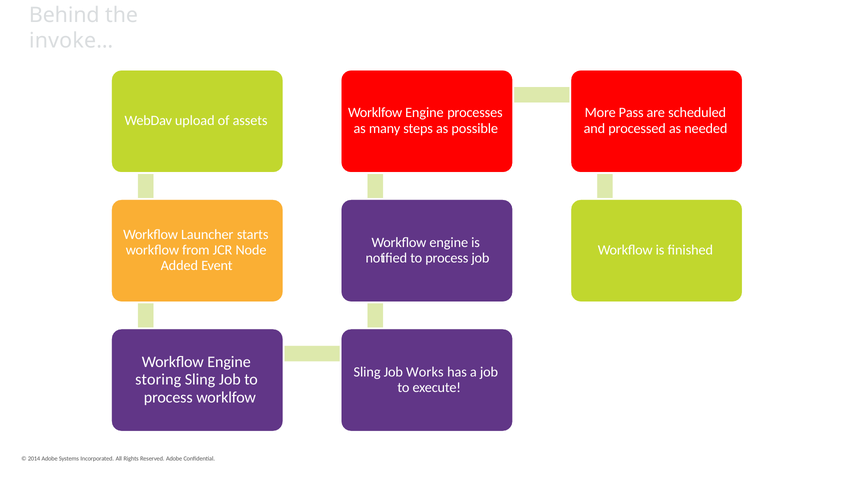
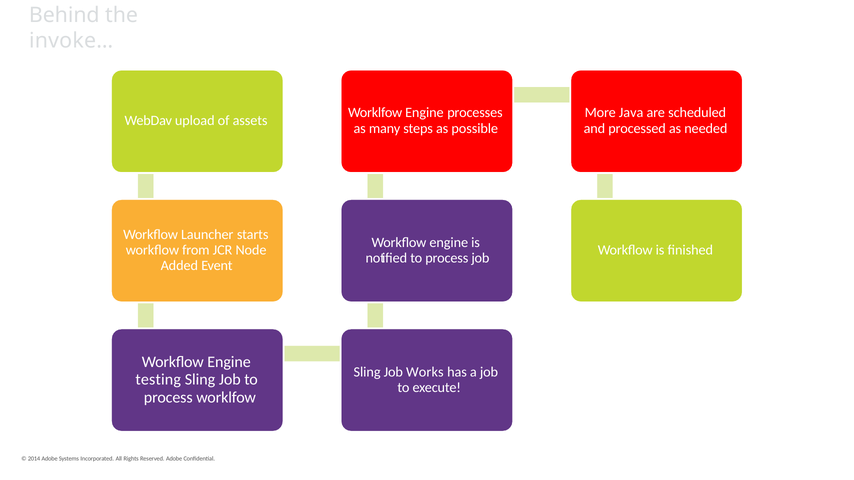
Pass: Pass -> Java
storing: storing -> testing
